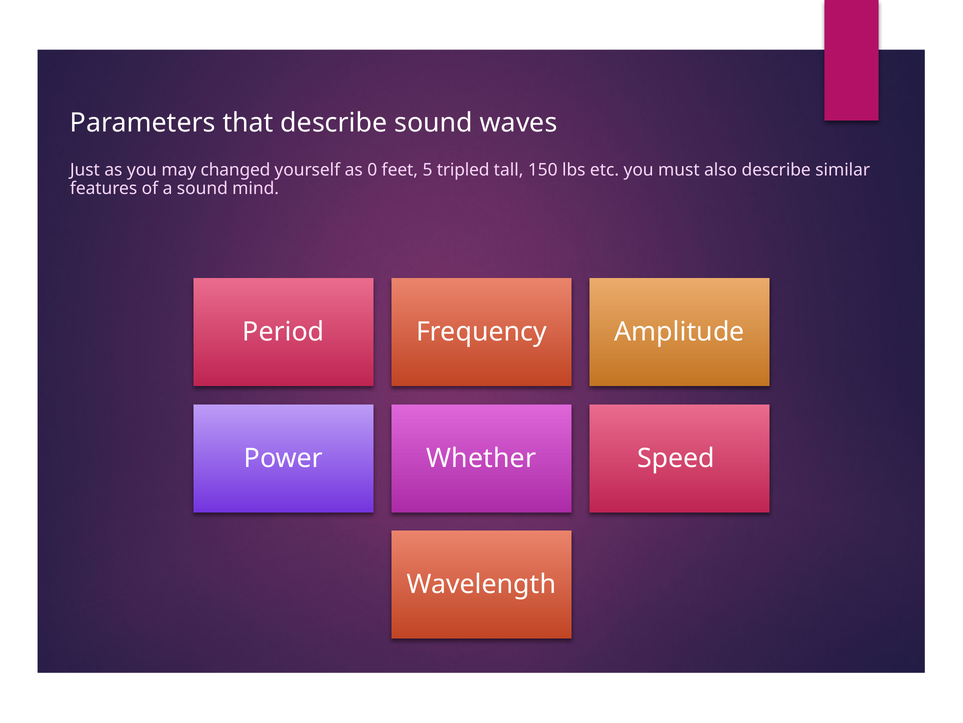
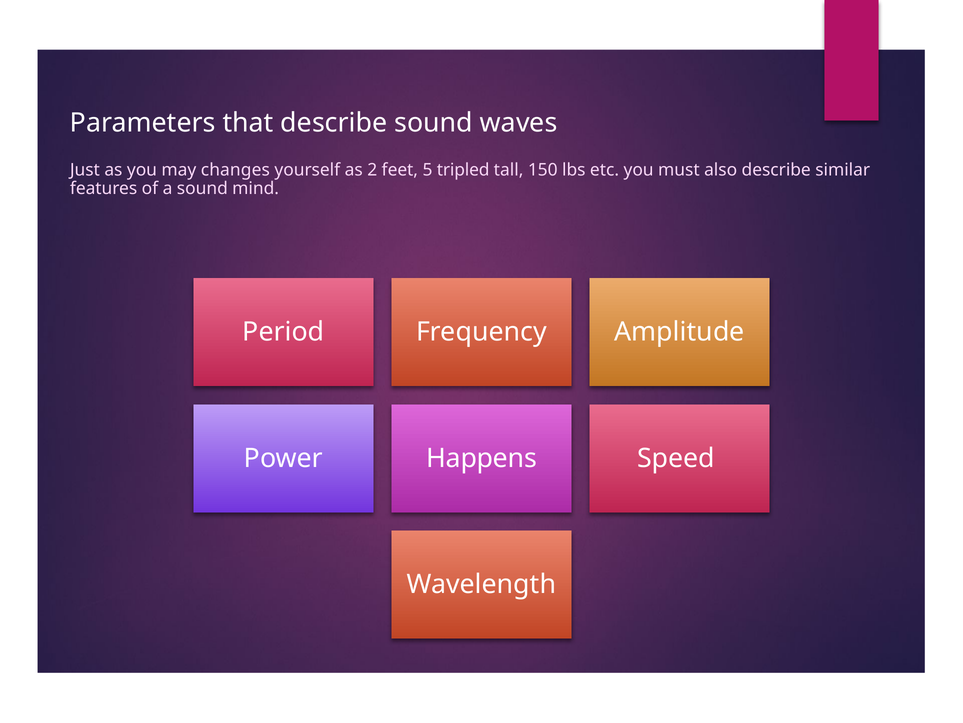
changed: changed -> changes
0: 0 -> 2
Whether: Whether -> Happens
